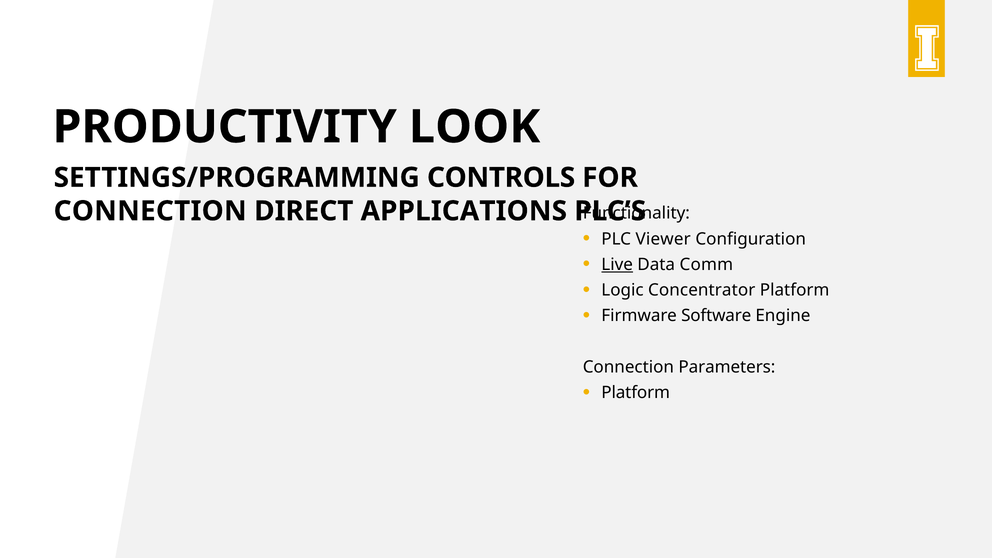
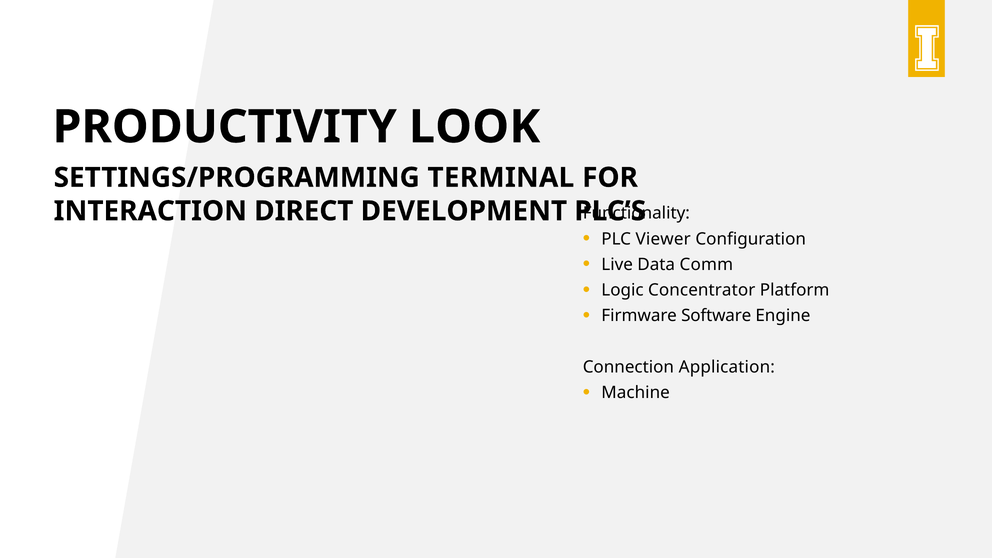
CONTROLS: CONTROLS -> TERMINAL
CONNECTION at (150, 211): CONNECTION -> INTERACTION
APPLICATIONS: APPLICATIONS -> DEVELOPMENT
Live underline: present -> none
Parameters: Parameters -> Application
Platform at (636, 393): Platform -> Machine
